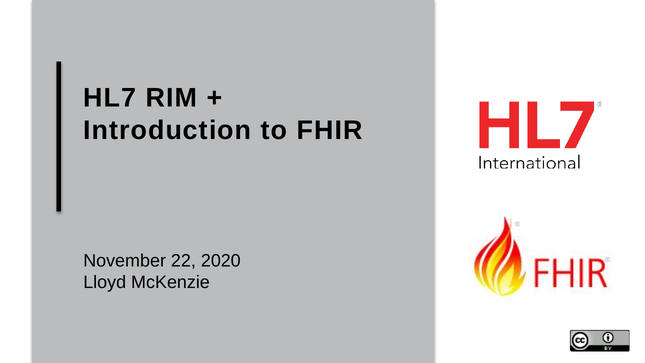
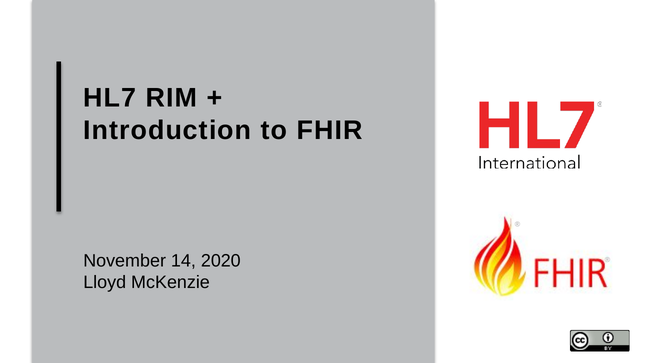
22: 22 -> 14
